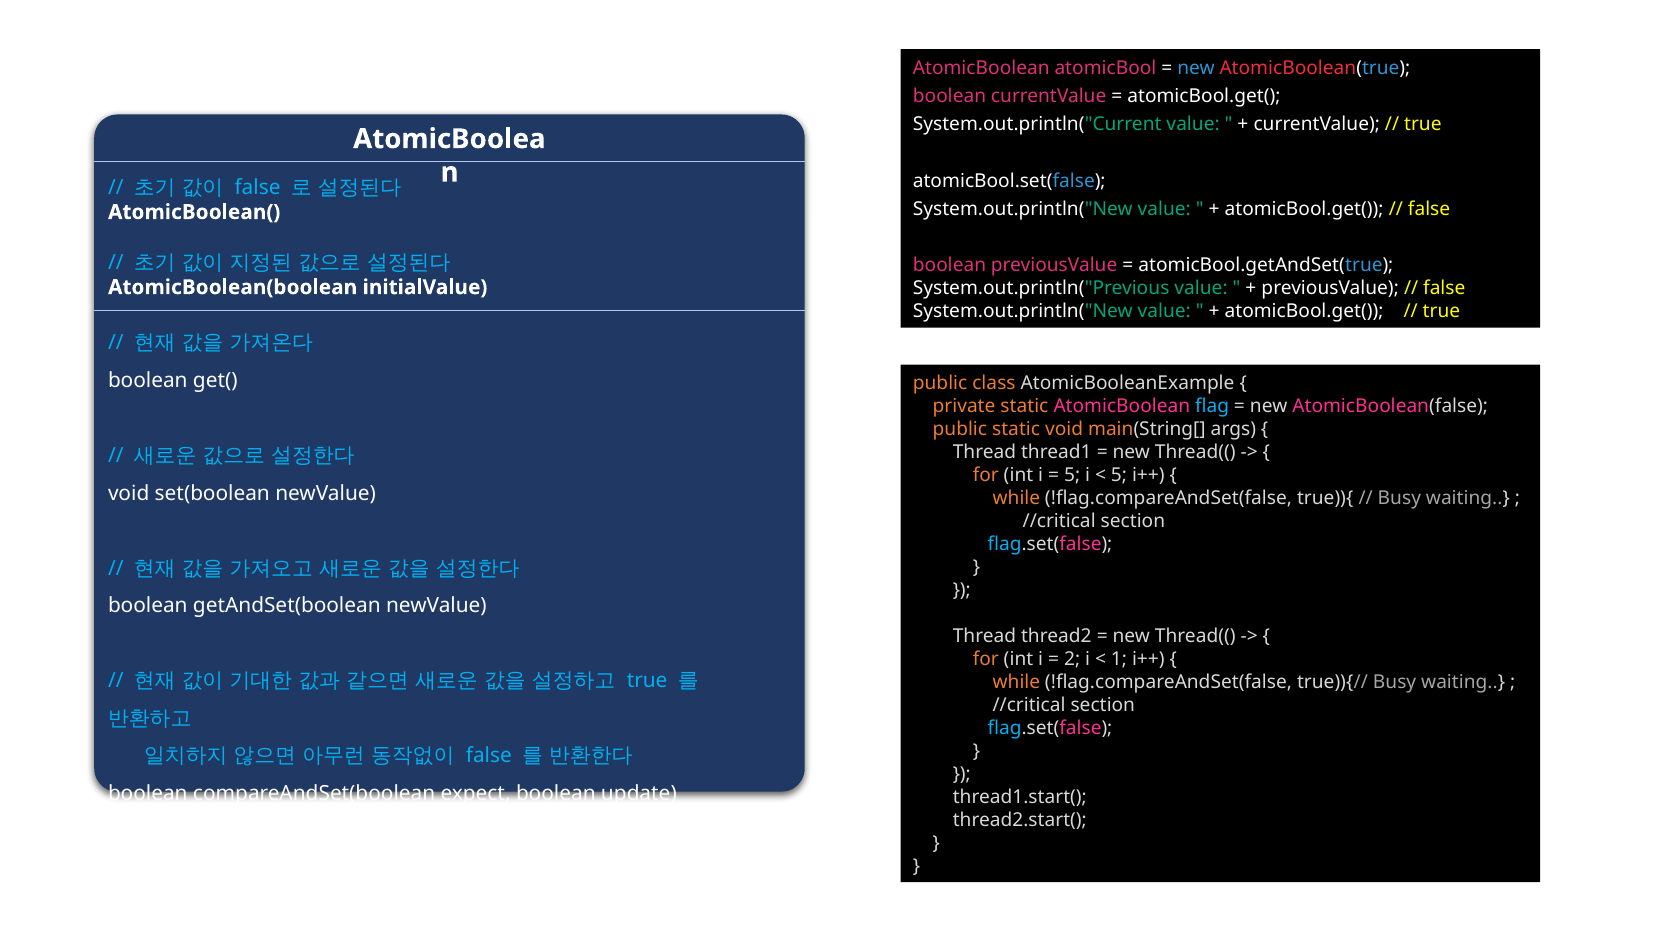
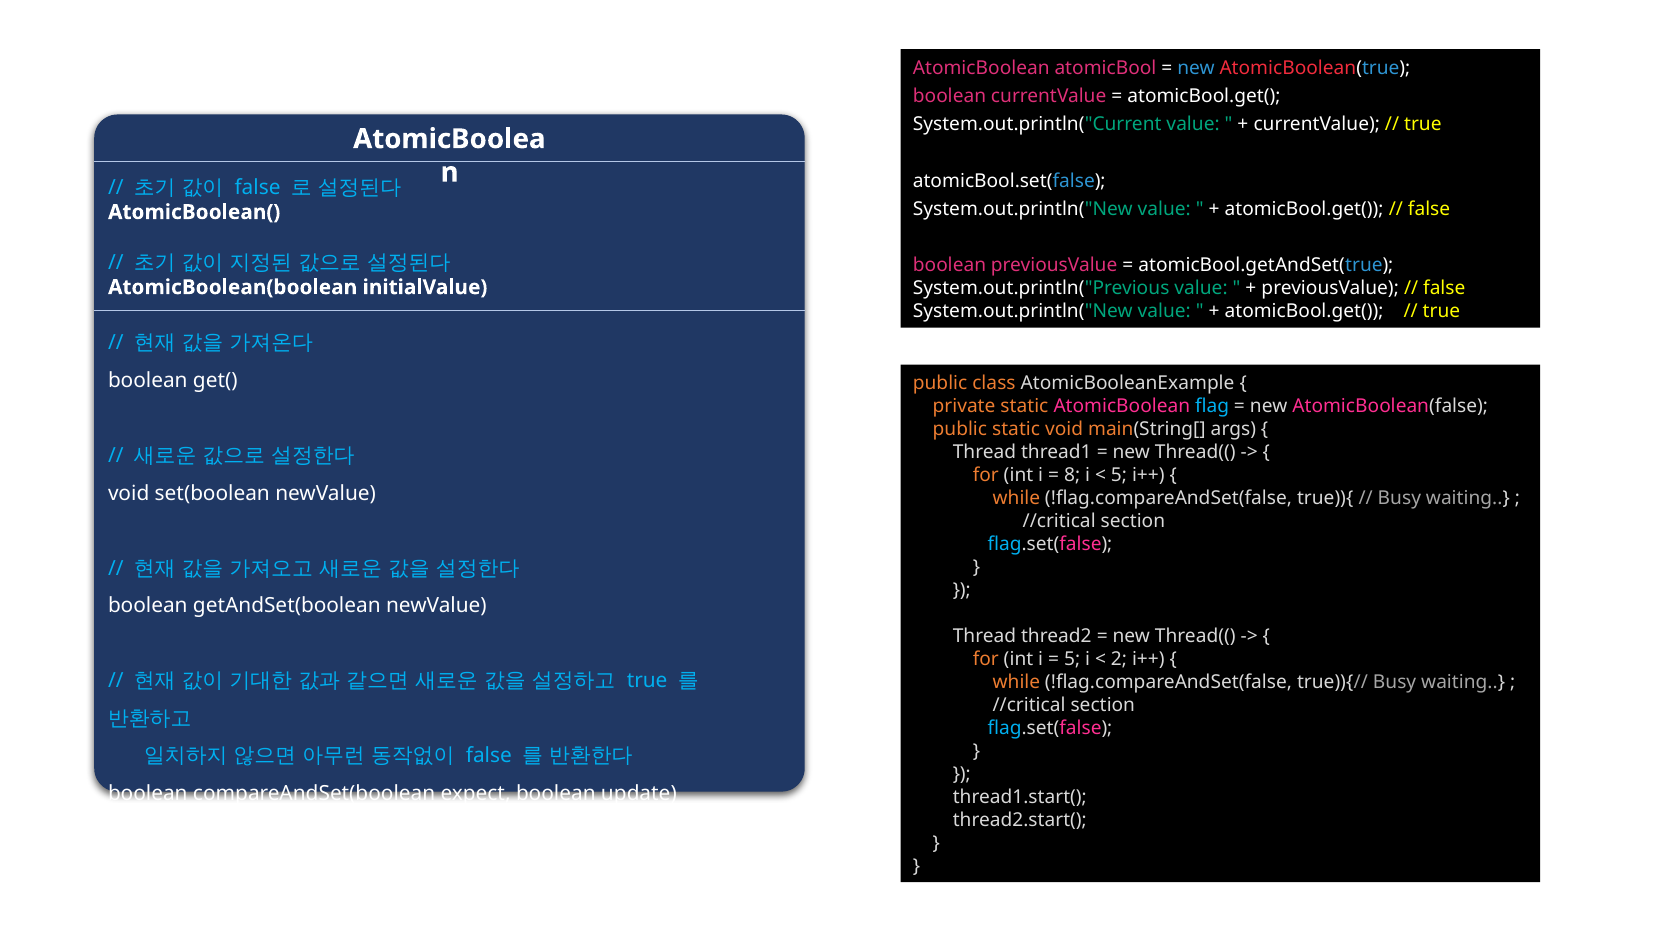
5 at (1072, 475): 5 -> 8
2 at (1072, 659): 2 -> 5
1: 1 -> 2
